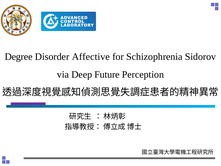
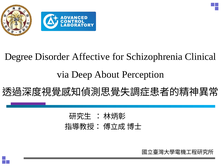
Sidorov: Sidorov -> Clinical
Future: Future -> About
